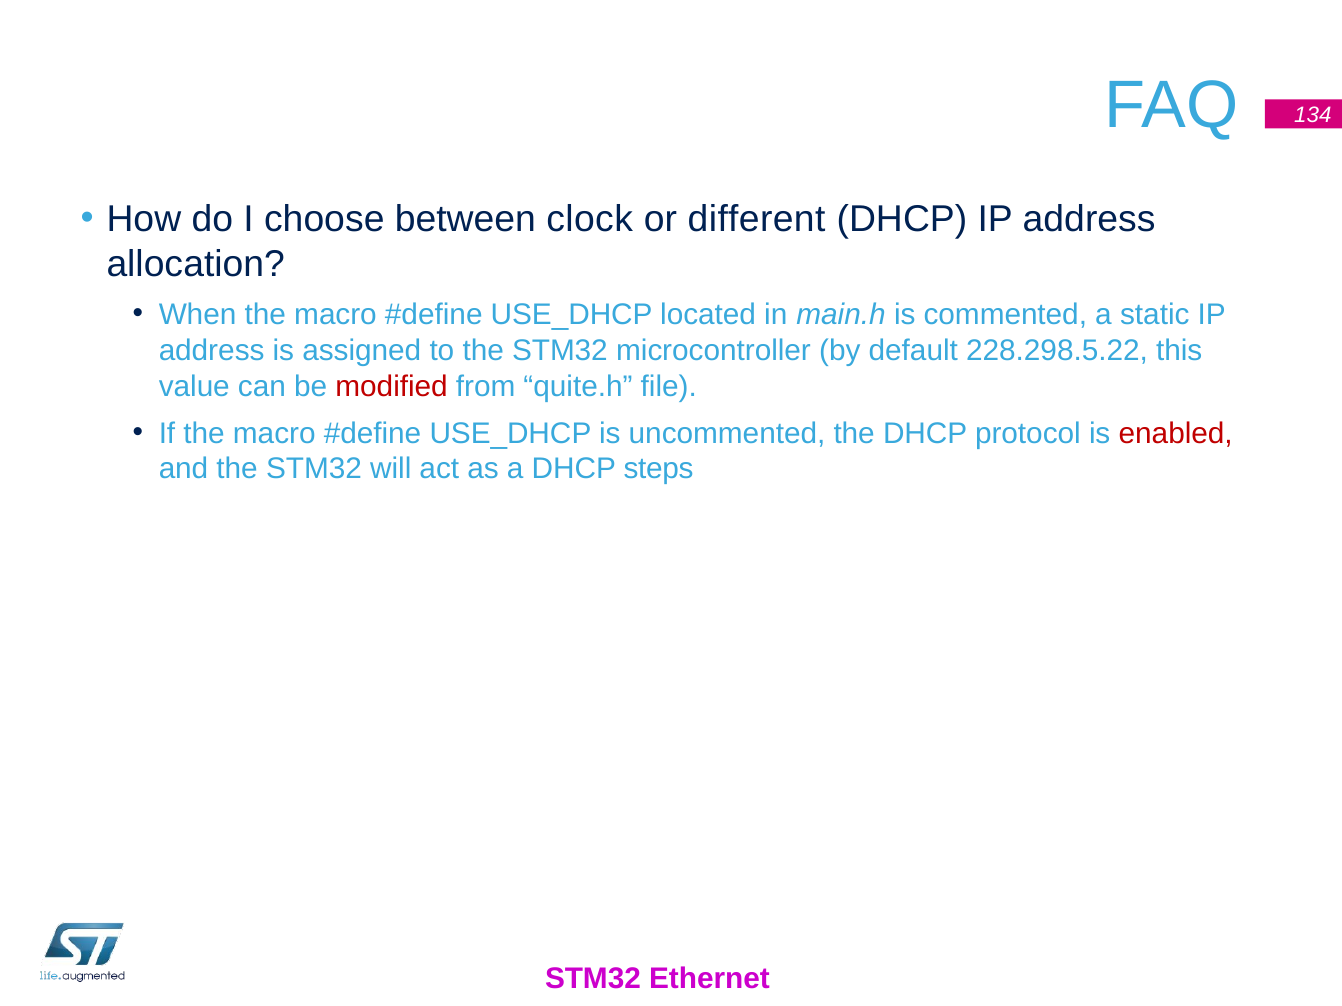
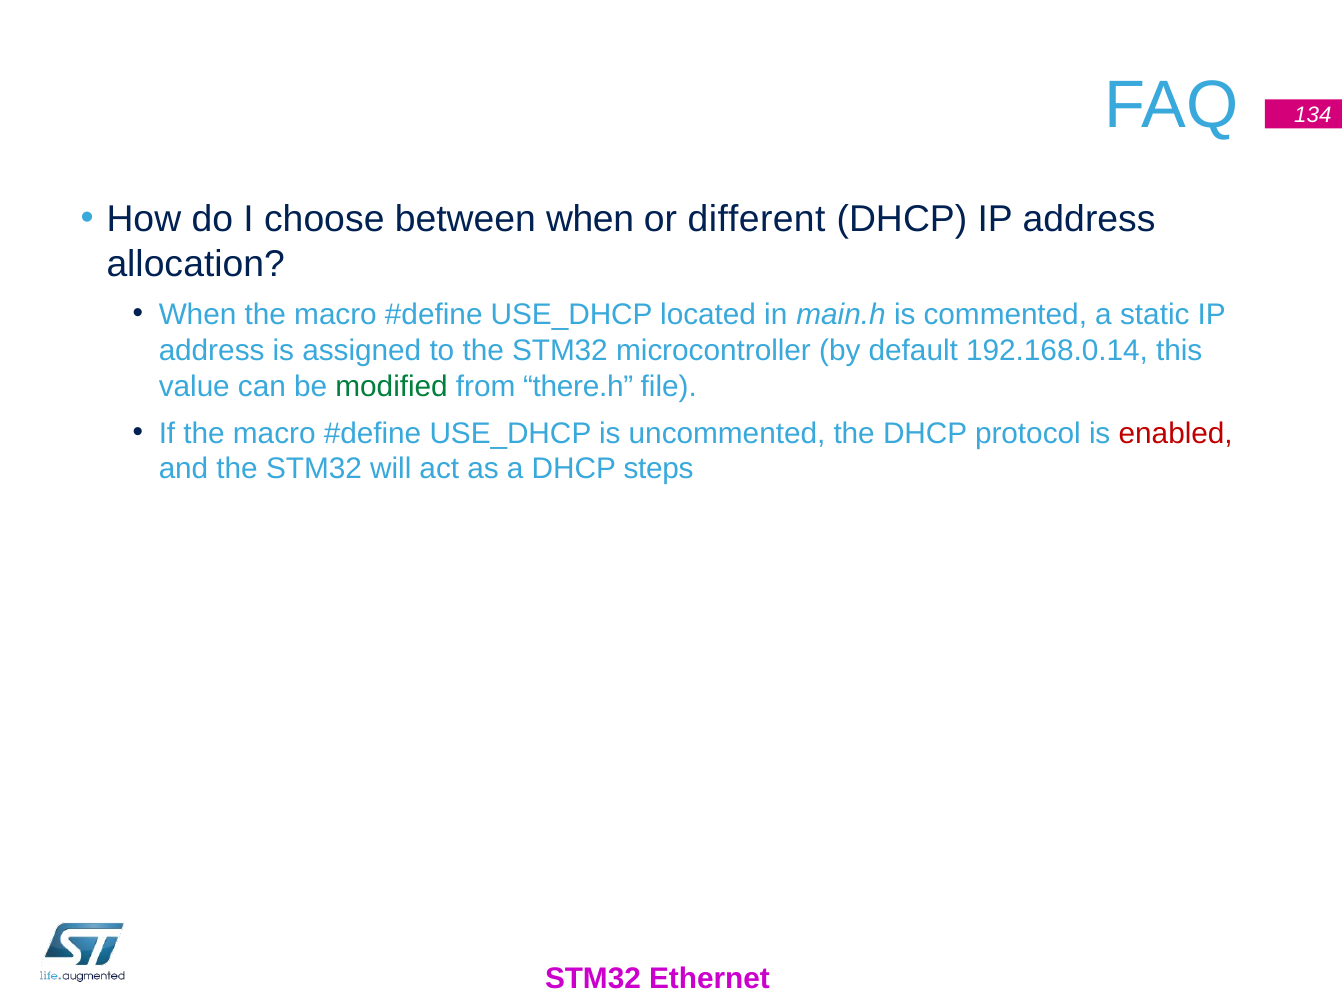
between clock: clock -> when
228.298.5.22: 228.298.5.22 -> 192.168.0.14
modified colour: red -> green
quite.h: quite.h -> there.h
